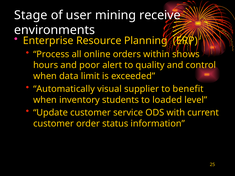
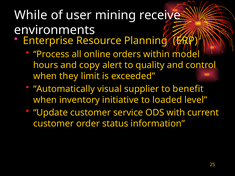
Stage: Stage -> While
shows: shows -> model
poor: poor -> copy
data: data -> they
students: students -> initiative
